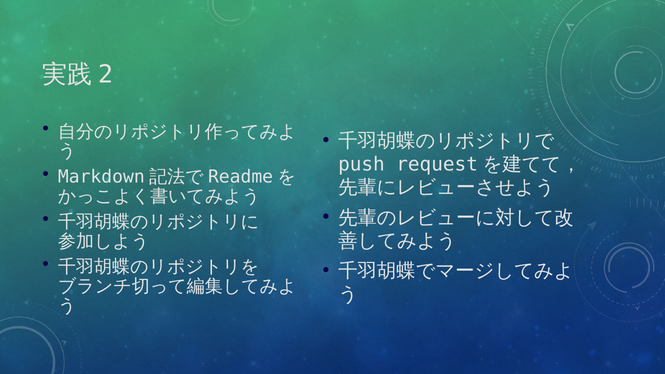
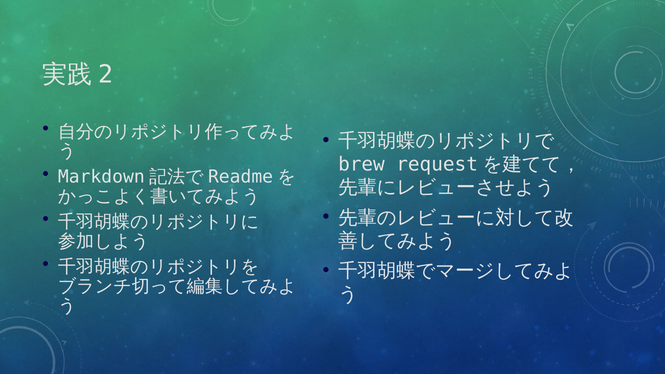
push: push -> brew
